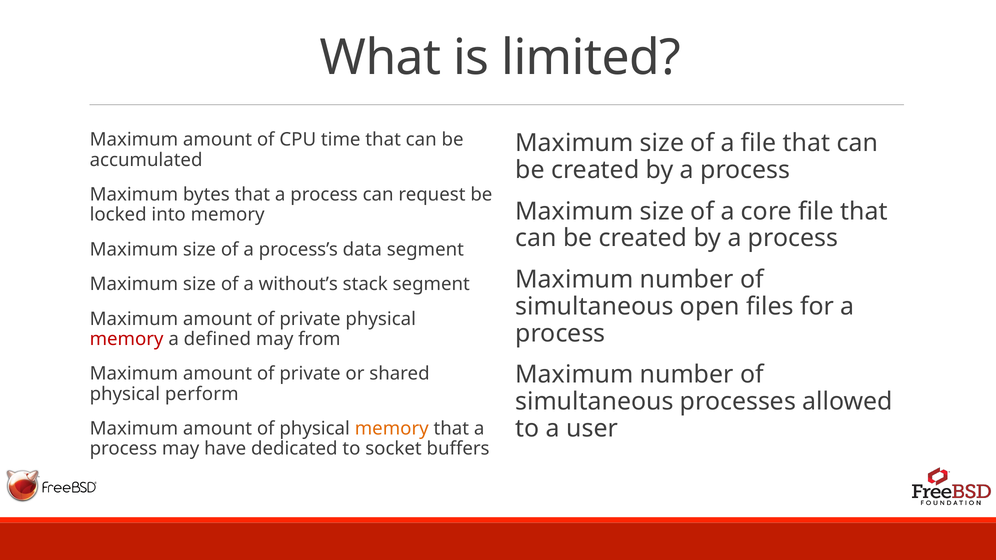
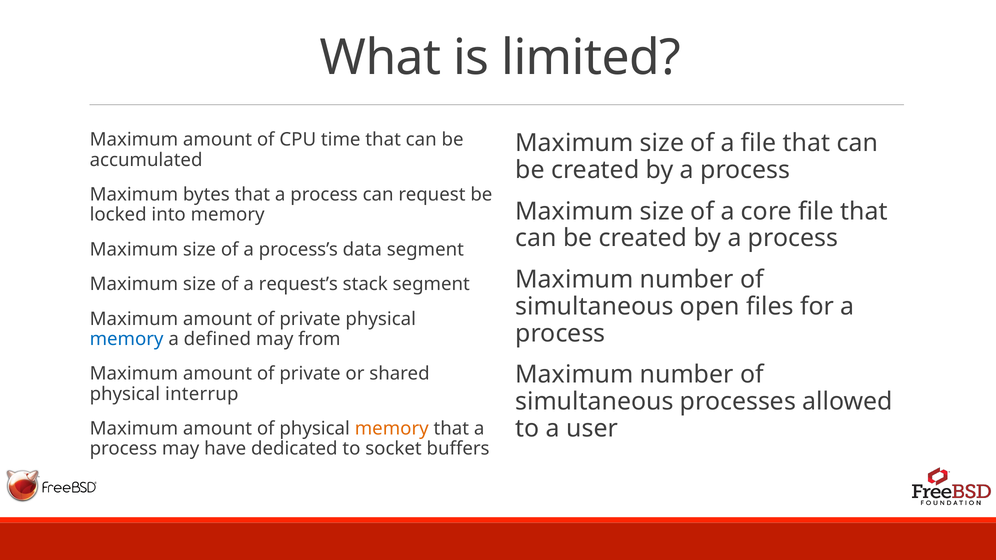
without’s: without’s -> request’s
memory at (127, 339) colour: red -> blue
perform: perform -> interrup
